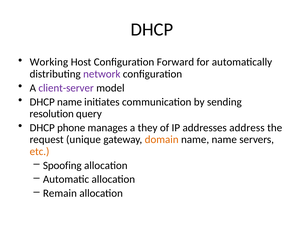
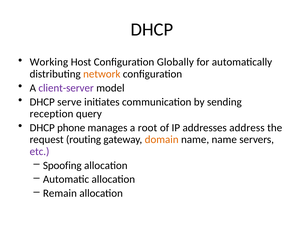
Forward: Forward -> Globally
network colour: purple -> orange
DHCP name: name -> serve
resolution: resolution -> reception
they: they -> root
unique: unique -> routing
etc colour: orange -> purple
